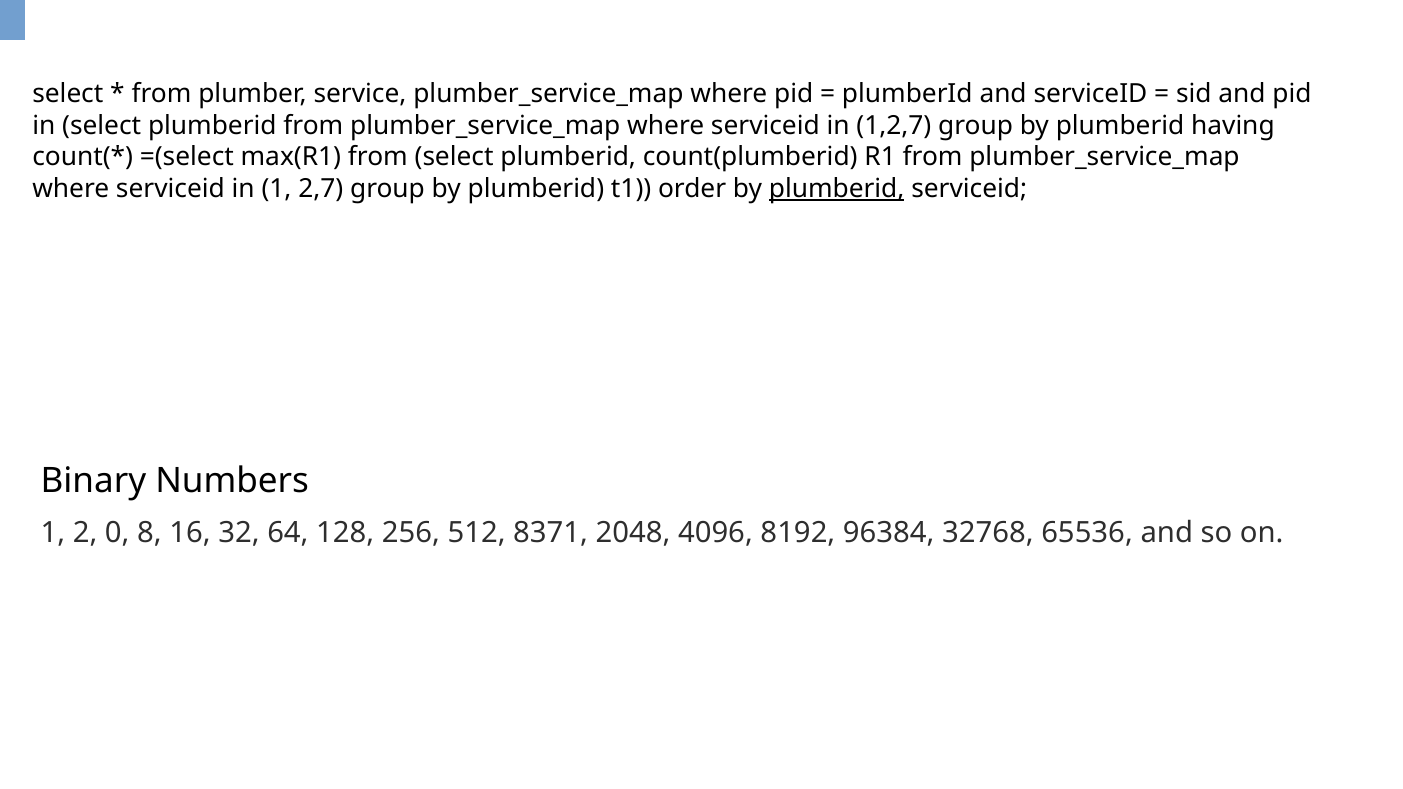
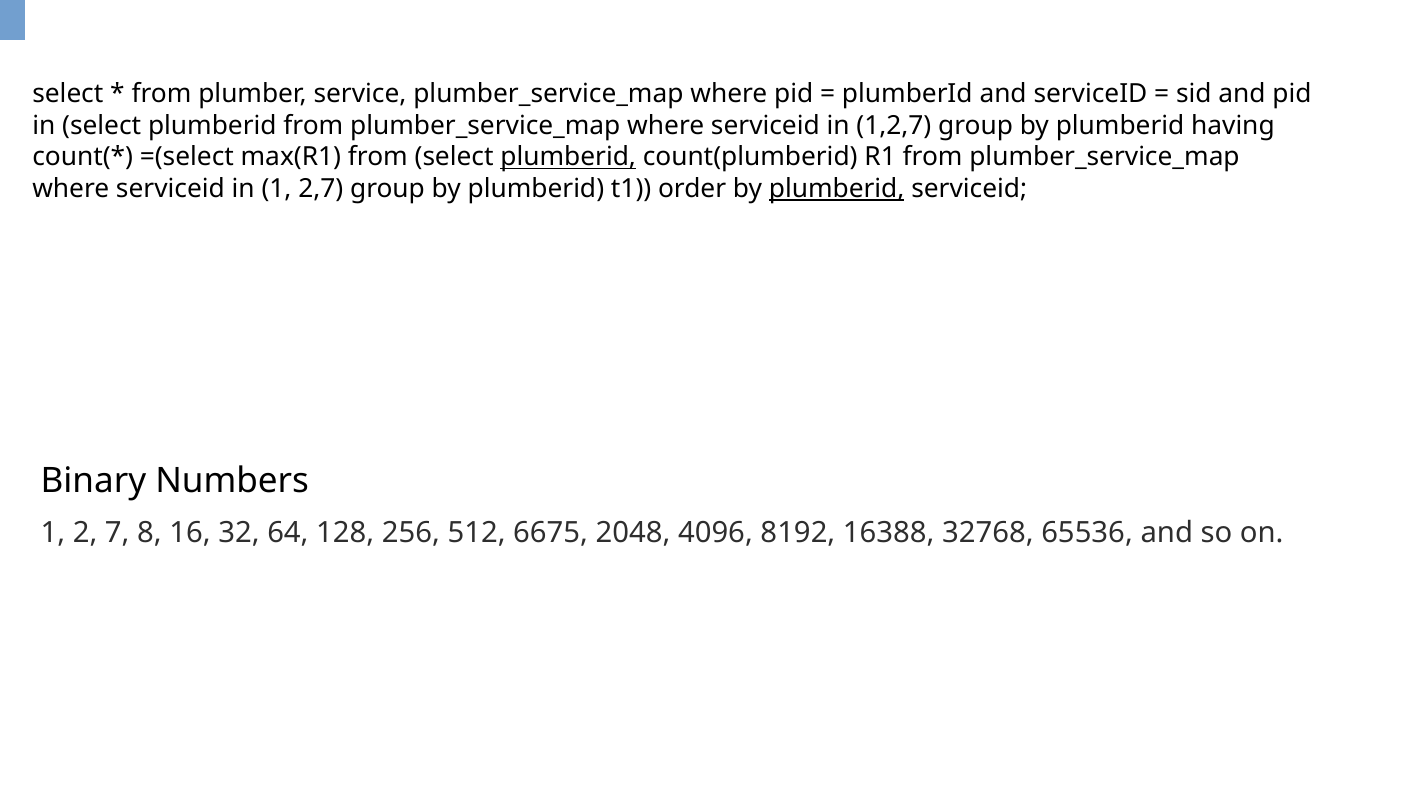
plumberid at (568, 157) underline: none -> present
0: 0 -> 7
8371: 8371 -> 6675
96384: 96384 -> 16388
